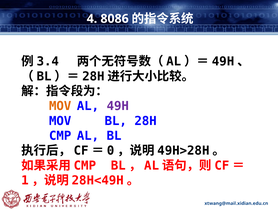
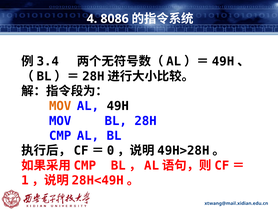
49H colour: purple -> black
